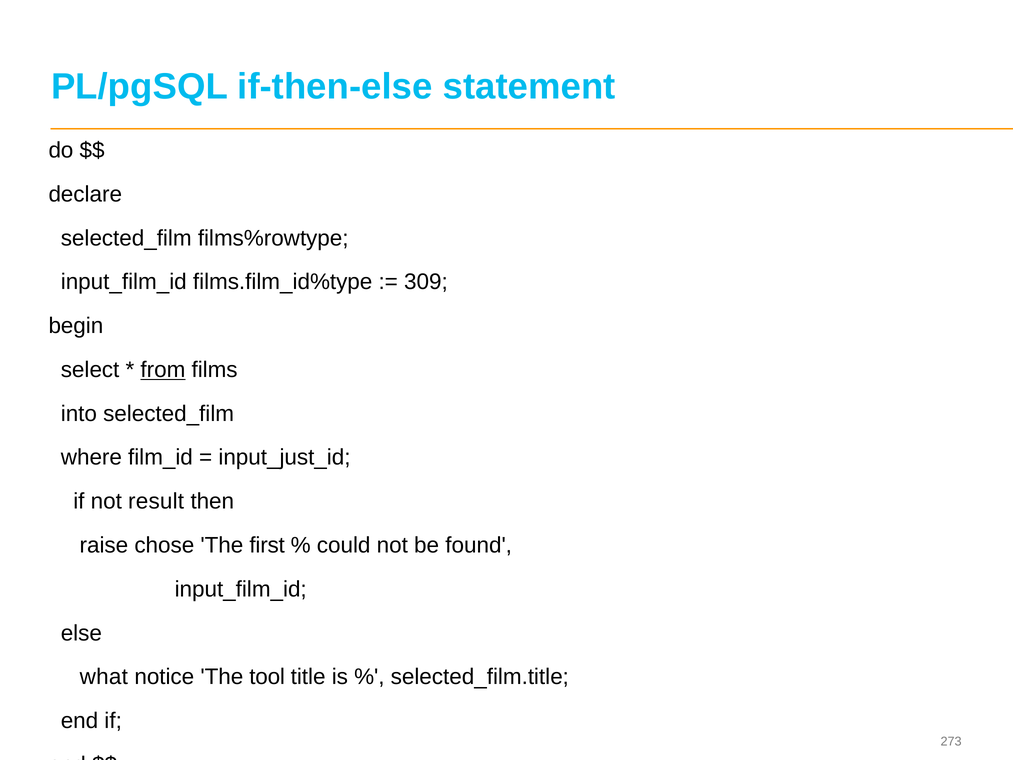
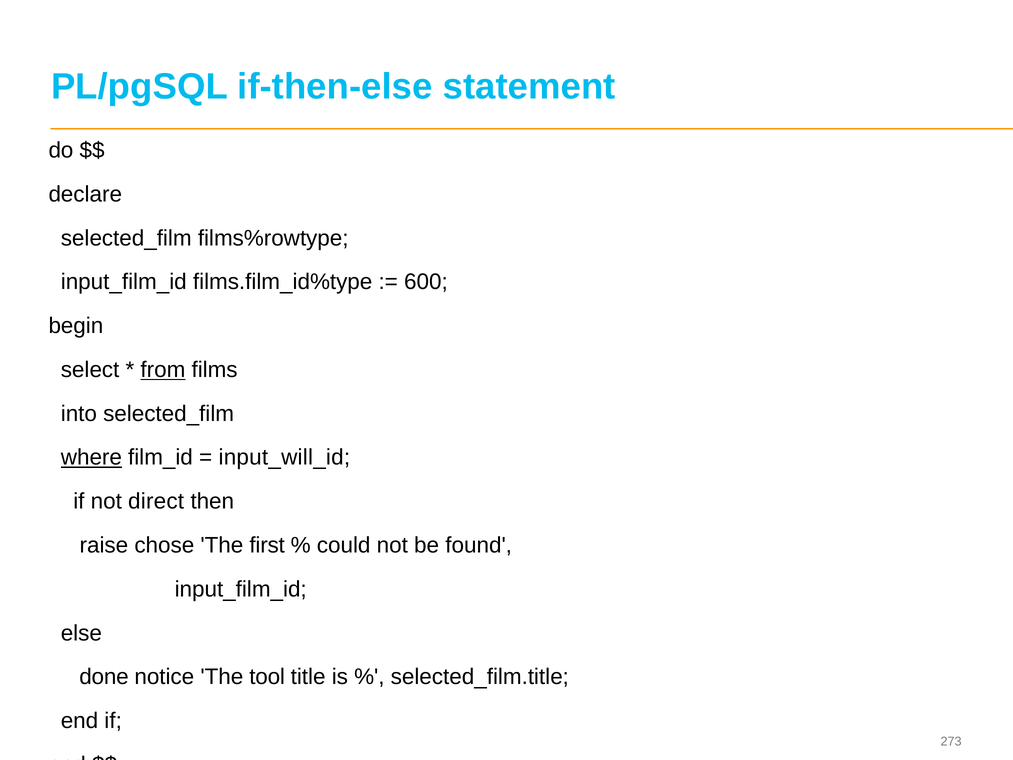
309: 309 -> 600
where underline: none -> present
input_just_id: input_just_id -> input_will_id
result: result -> direct
what: what -> done
